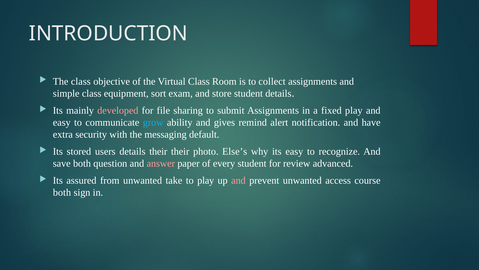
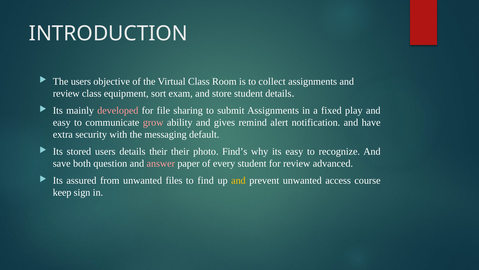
The class: class -> users
simple at (66, 93): simple -> review
grow colour: light blue -> pink
Else’s: Else’s -> Find’s
take: take -> files
to play: play -> find
and at (238, 180) colour: pink -> yellow
both at (62, 192): both -> keep
